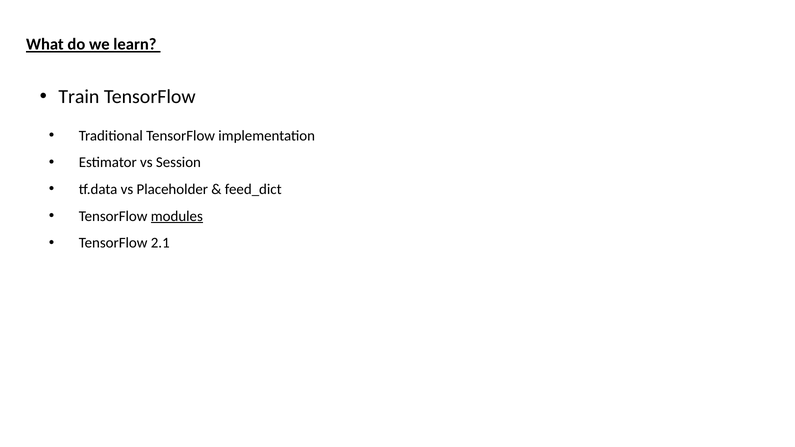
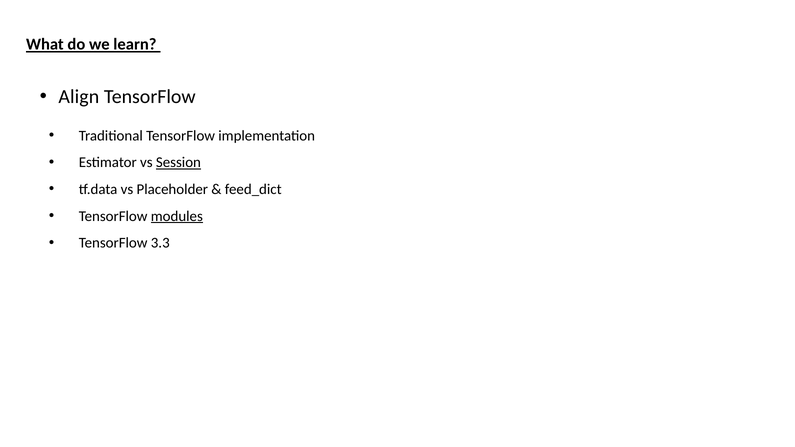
Train: Train -> Align
Session underline: none -> present
2.1: 2.1 -> 3.3
